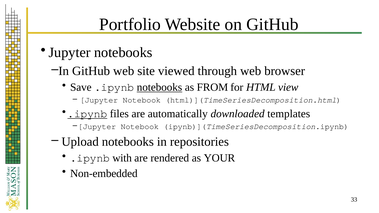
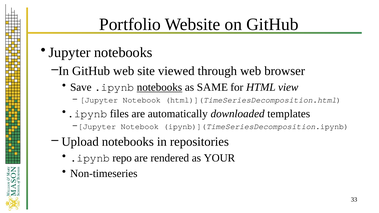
FROM: FROM -> SAME
.ipynb at (87, 114) underline: present -> none
with: with -> repo
Non-embedded: Non-embedded -> Non-timeseries
